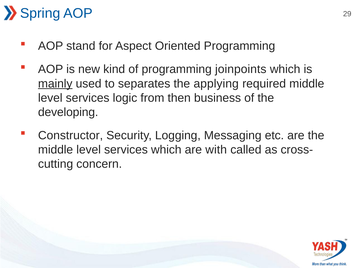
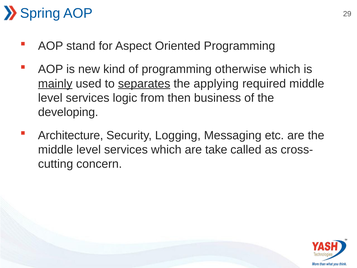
joinpoints: joinpoints -> otherwise
separates underline: none -> present
Constructor: Constructor -> Architecture
with: with -> take
